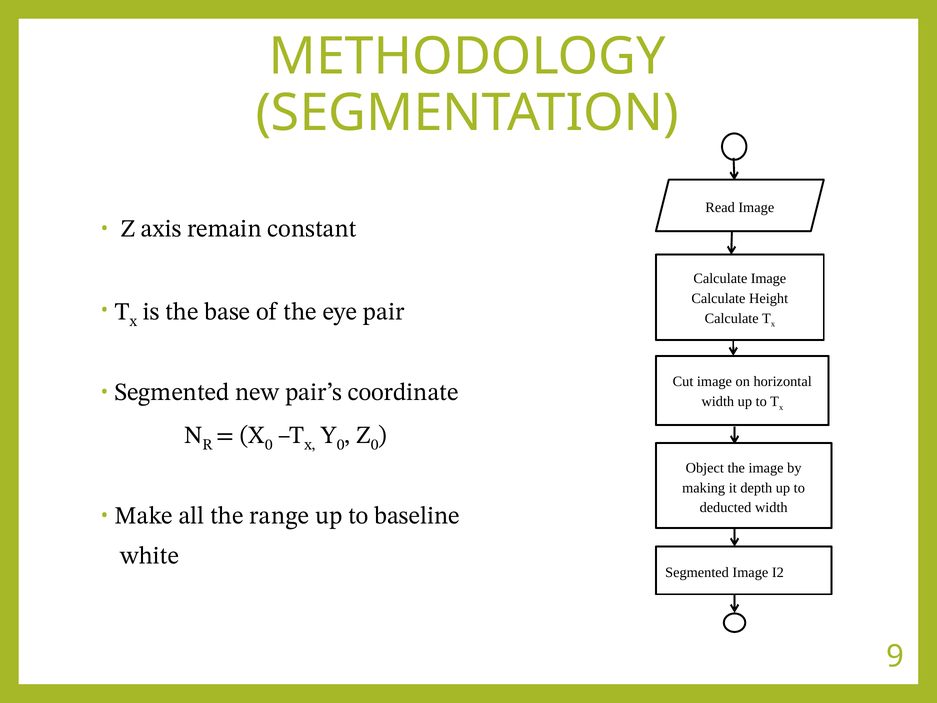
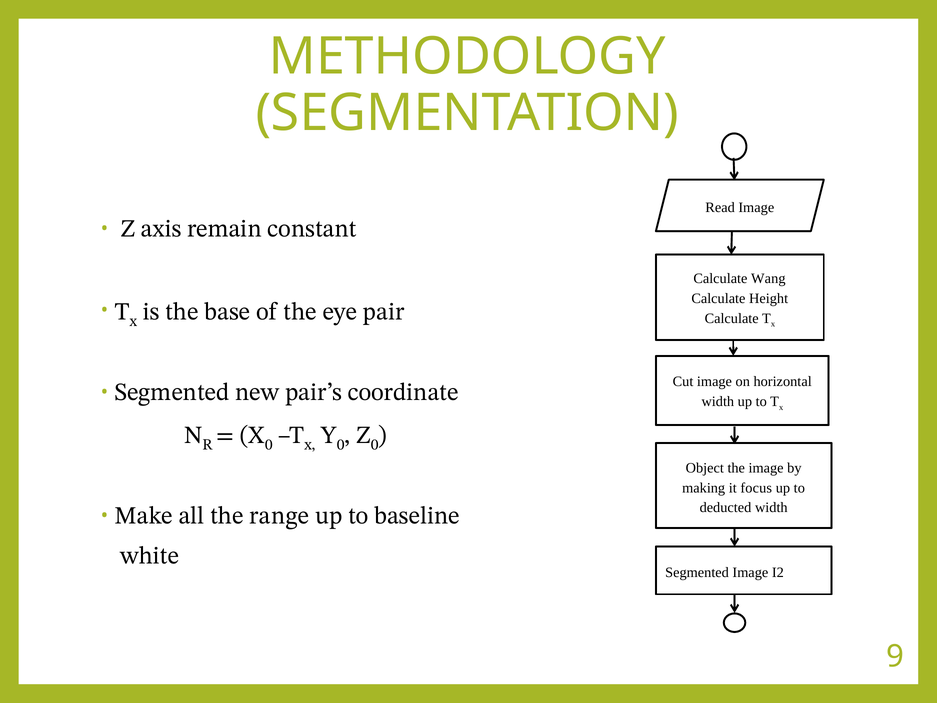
Calculate Image: Image -> Wang
depth: depth -> focus
